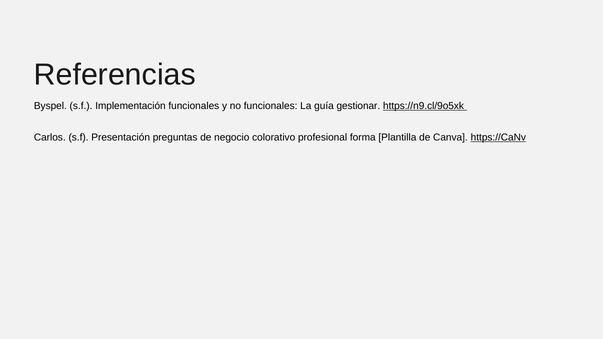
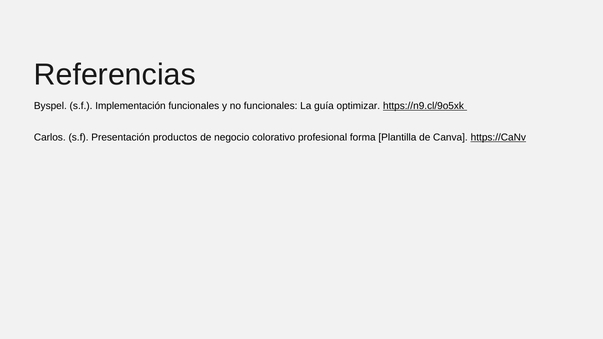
gestionar: gestionar -> optimizar
preguntas: preguntas -> productos
